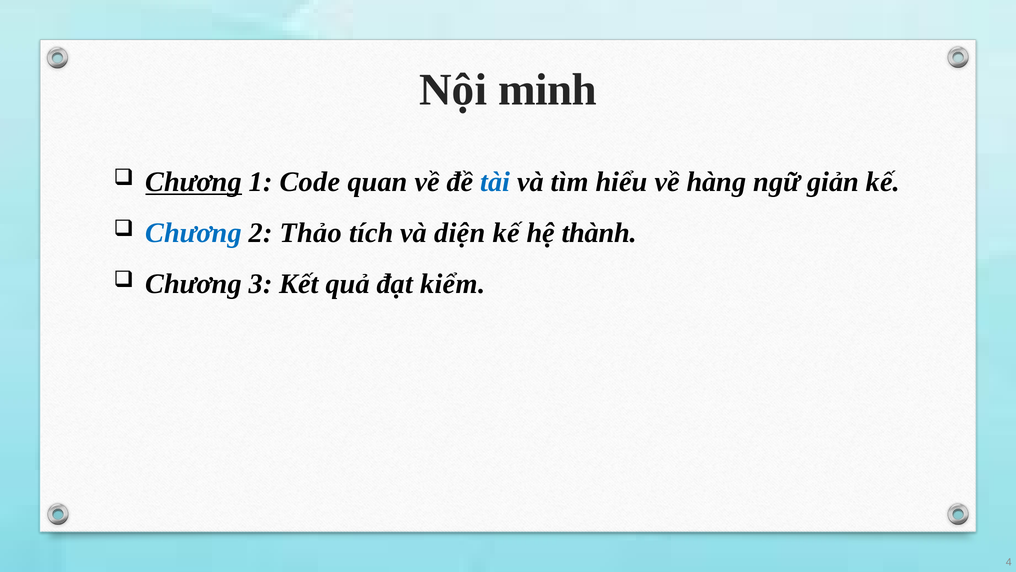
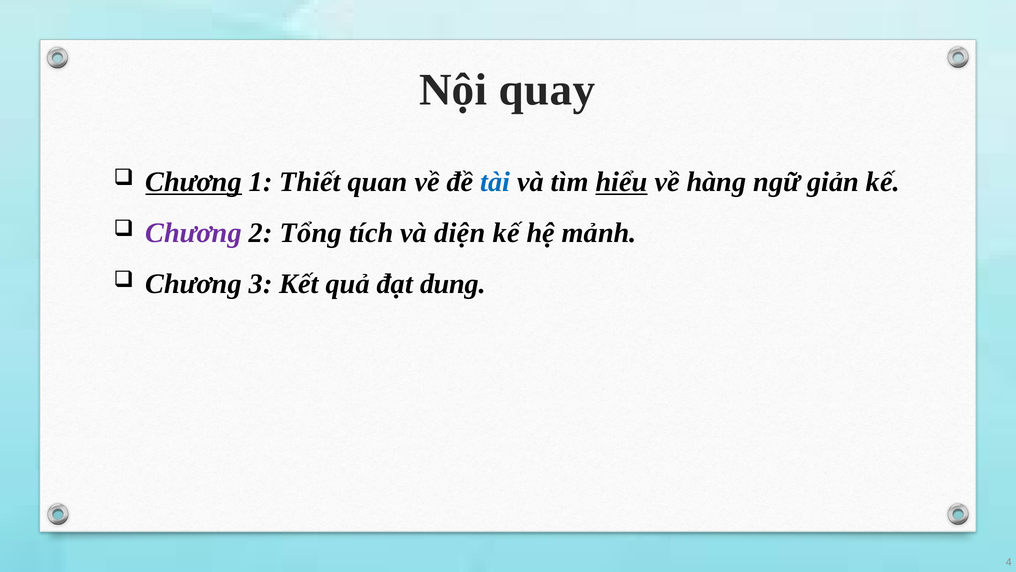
minh: minh -> quay
Code: Code -> Thiết
hiểu underline: none -> present
Chương at (194, 233) colour: blue -> purple
Thảo: Thảo -> Tổng
thành: thành -> mảnh
kiểm: kiểm -> dung
